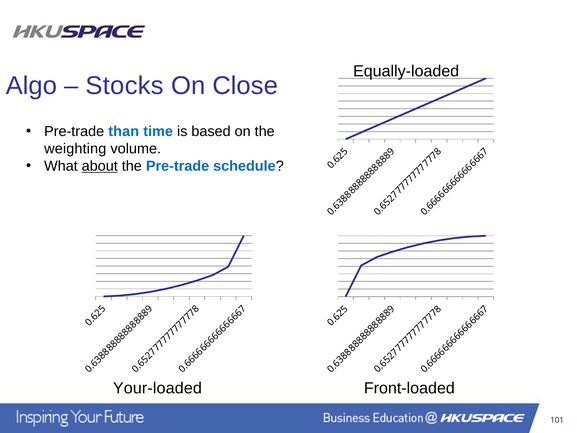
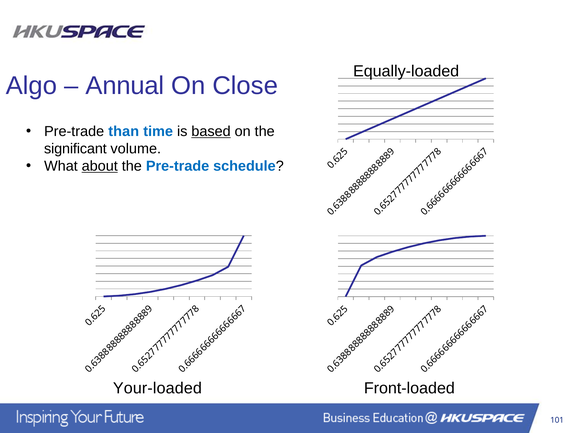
Stocks: Stocks -> Annual
based underline: none -> present
weighting: weighting -> significant
